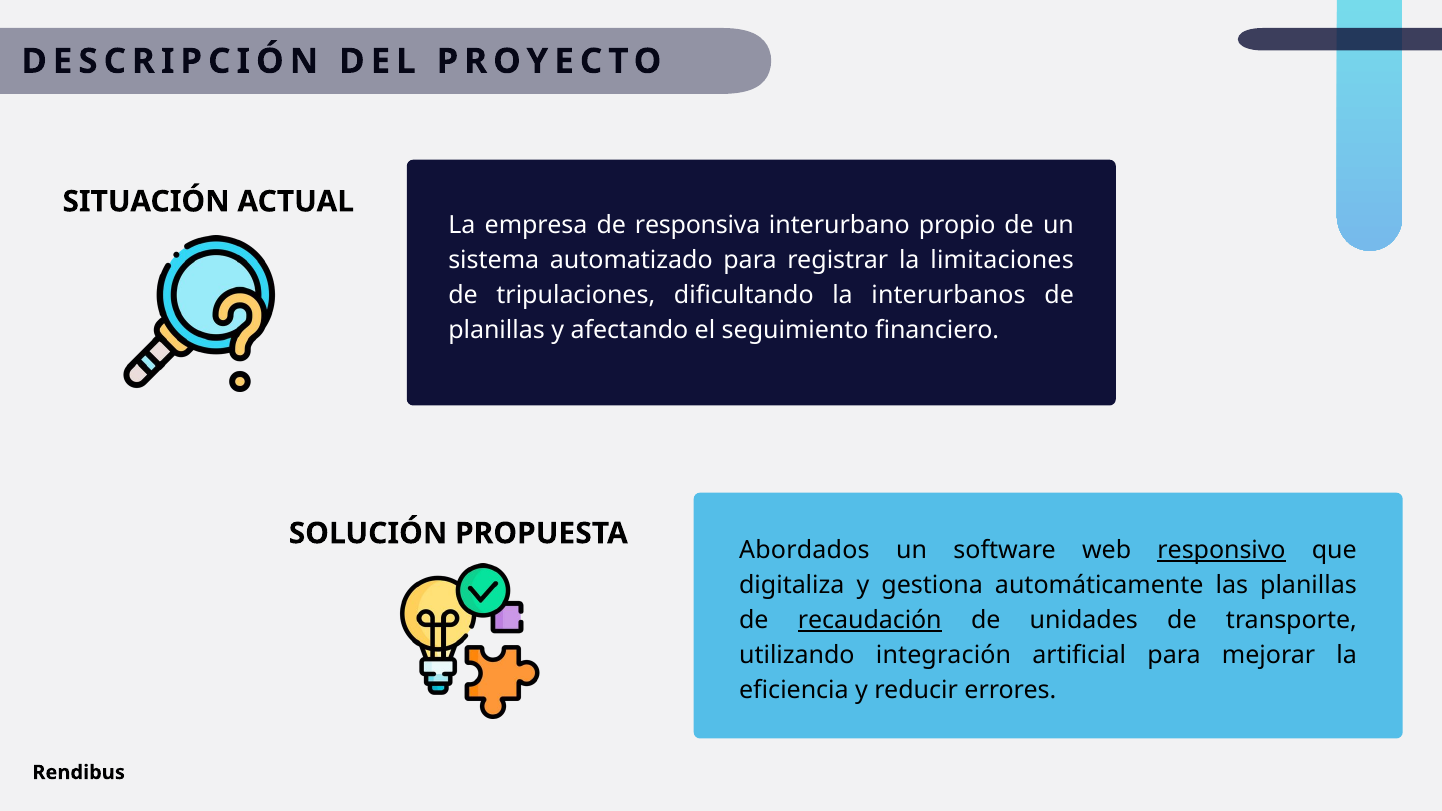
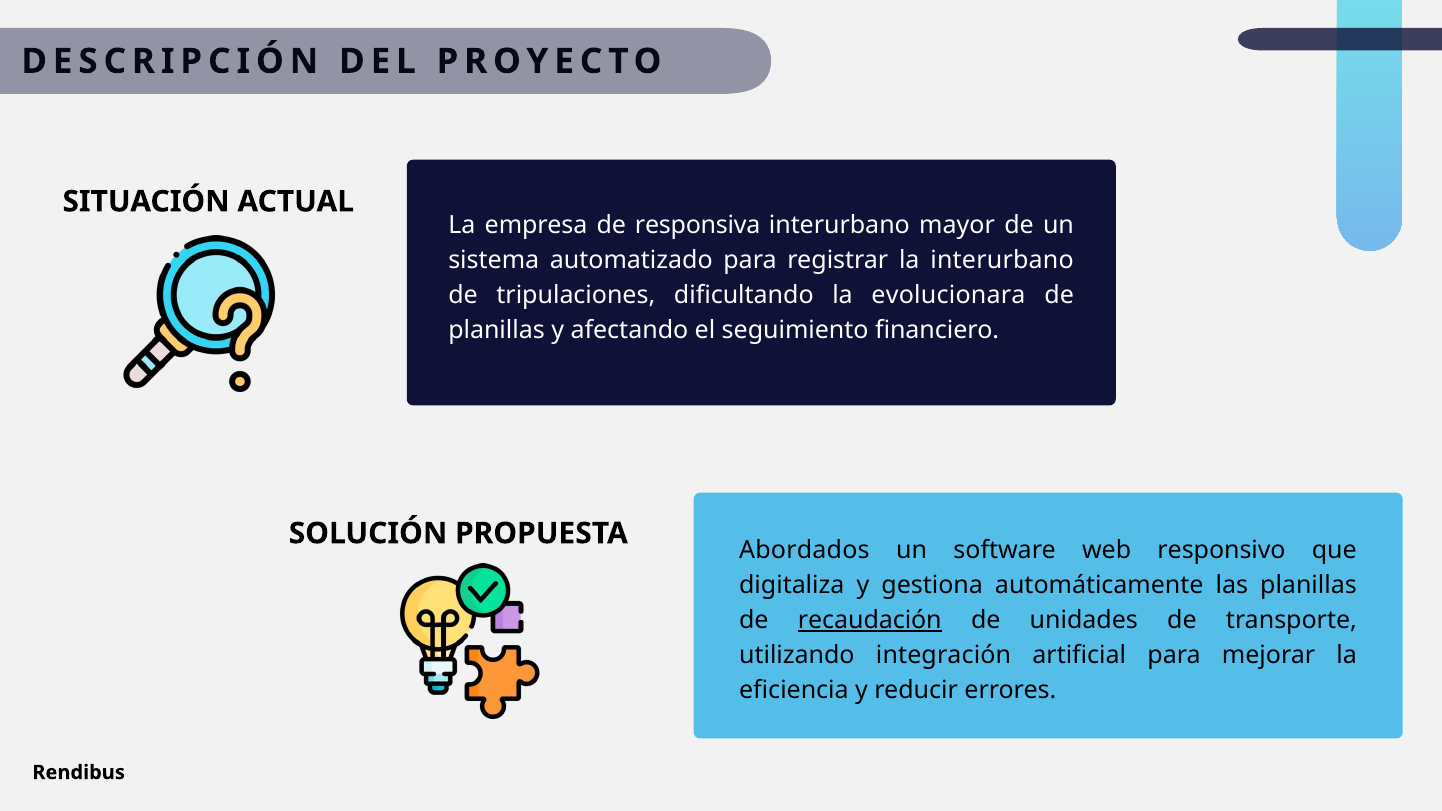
propio: propio -> mayor
la limitaciones: limitaciones -> interurbano
interurbanos: interurbanos -> evolucionara
responsivo underline: present -> none
